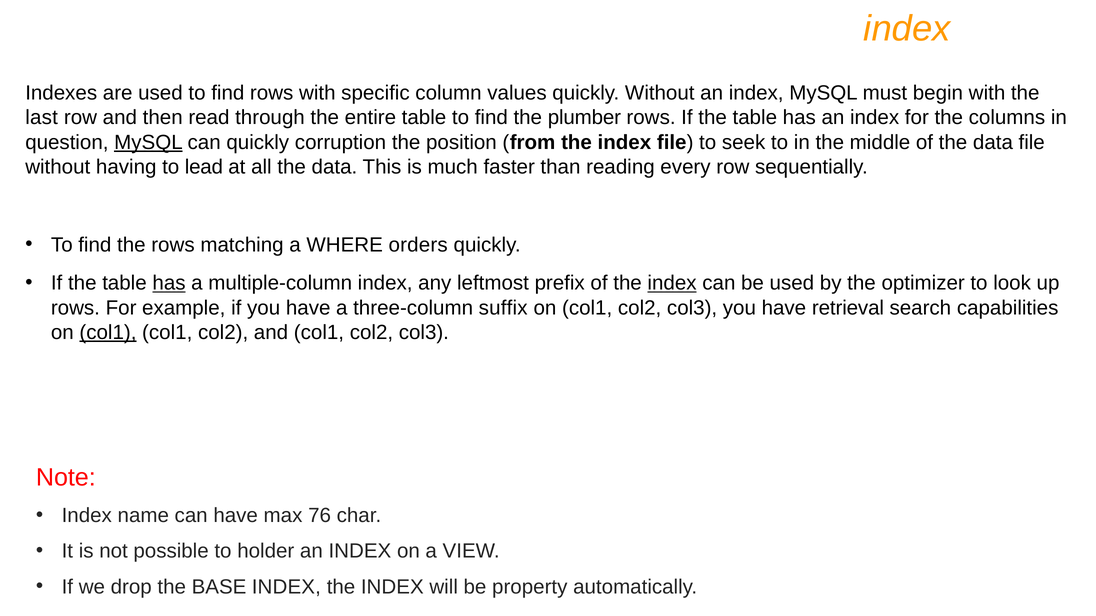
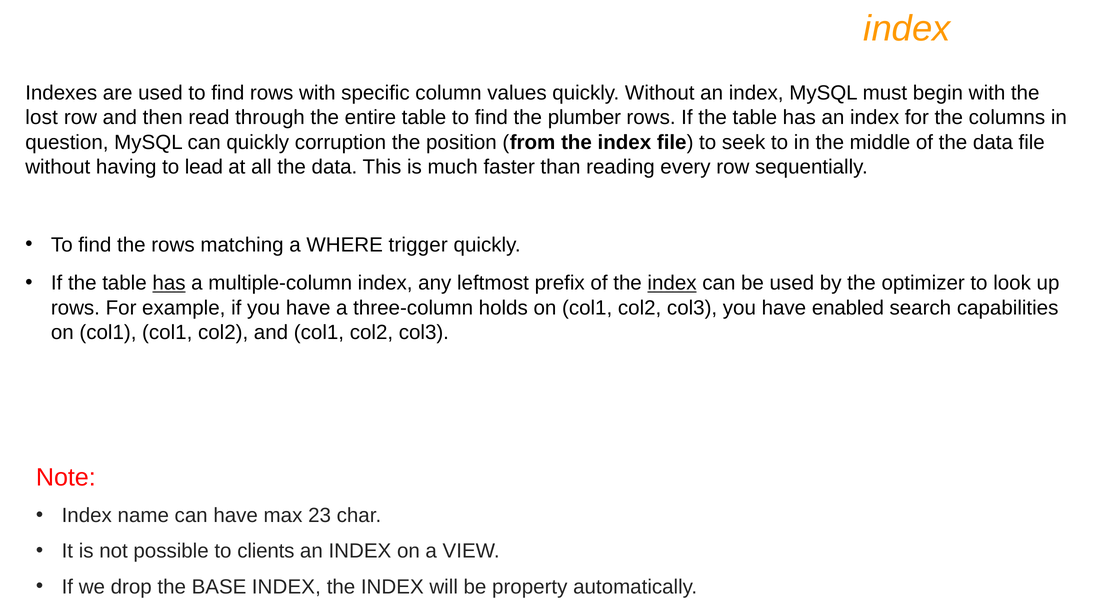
last: last -> lost
MySQL at (148, 142) underline: present -> none
orders: orders -> trigger
suffix: suffix -> holds
retrieval: retrieval -> enabled
col1 at (108, 333) underline: present -> none
76: 76 -> 23
holder: holder -> clients
